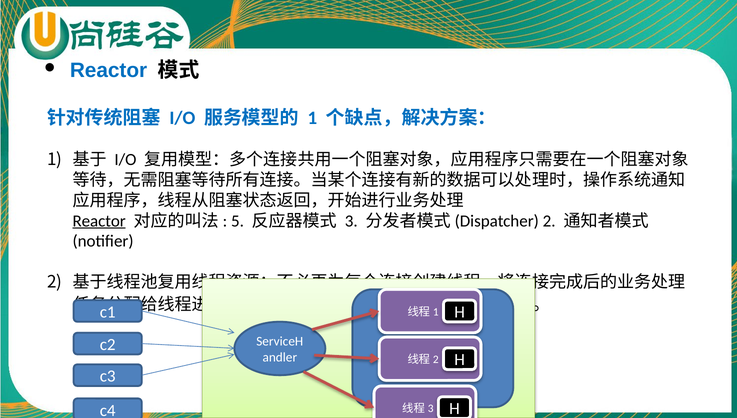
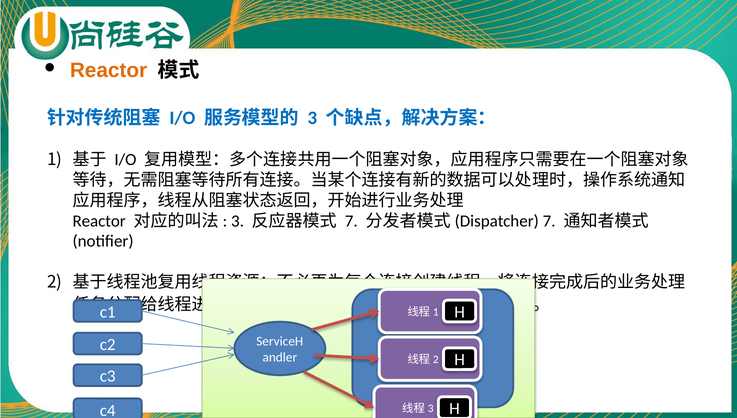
Reactor at (109, 71) colour: blue -> orange
1 at (312, 118): 1 -> 3
Reactor at (99, 221) underline: present -> none
5 at (238, 221): 5 -> 3
3 at (351, 221): 3 -> 7
2 at (549, 221): 2 -> 7
